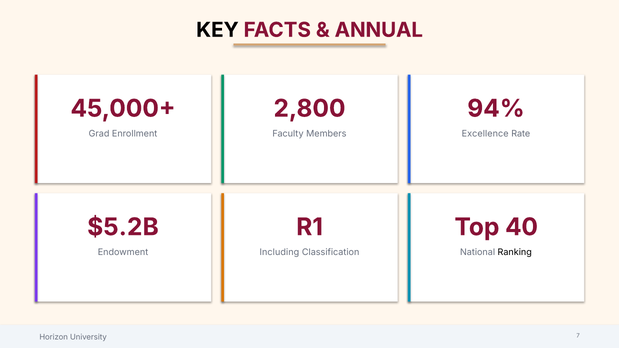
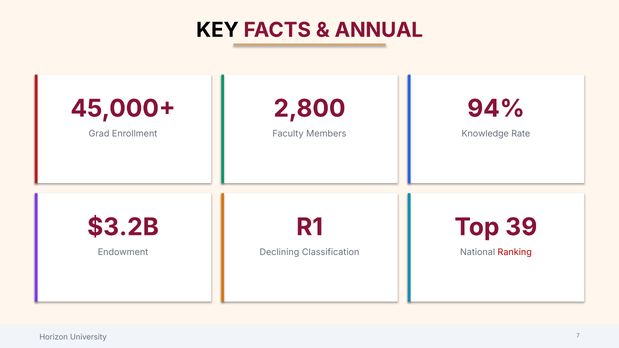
Excellence: Excellence -> Knowledge
$5.2B: $5.2B -> $3.2B
40: 40 -> 39
Including: Including -> Declining
Ranking colour: black -> red
